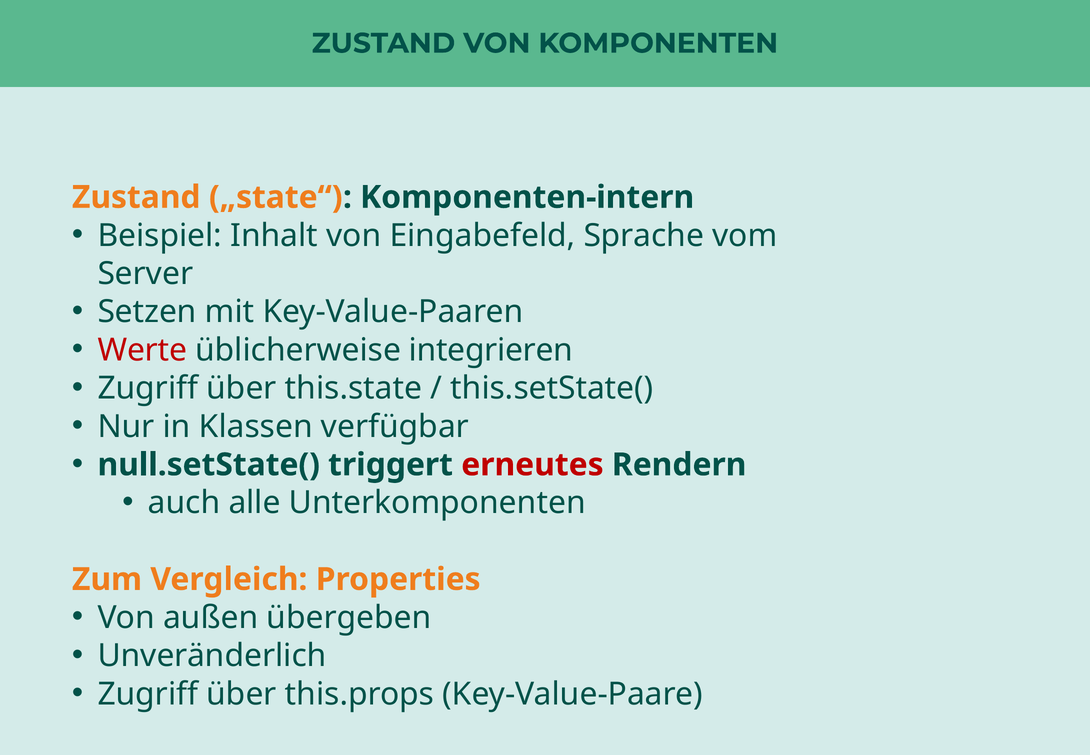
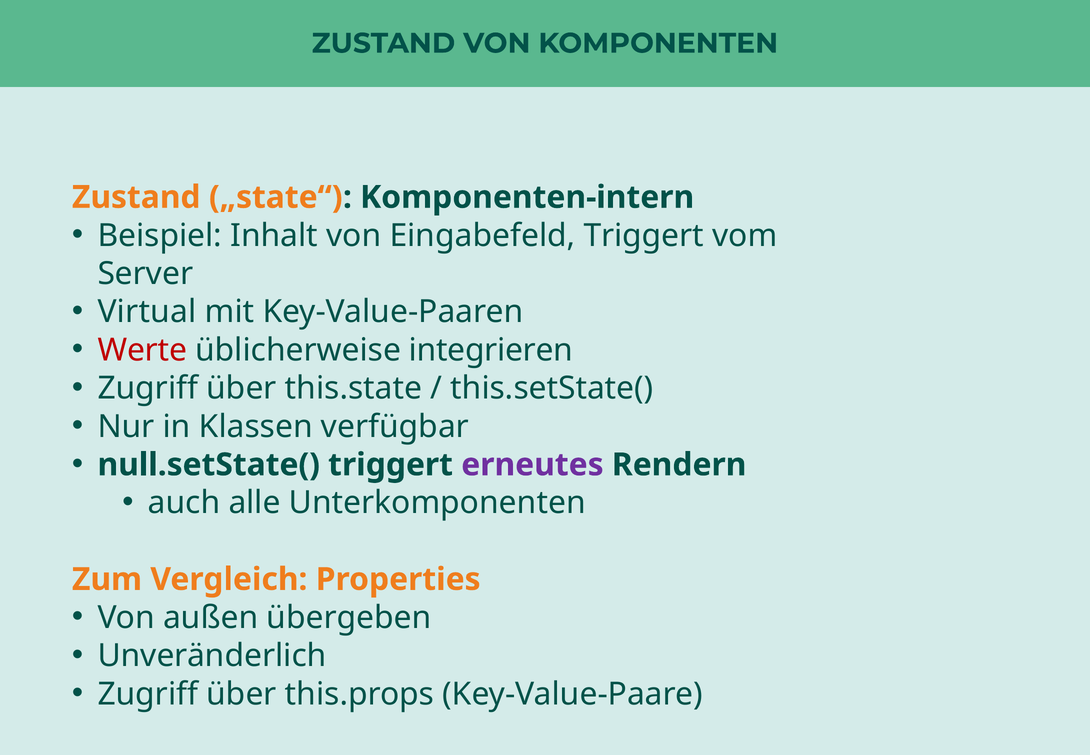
Eingabefeld Sprache: Sprache -> Triggert
Setzen: Setzen -> Virtual
erneutes colour: red -> purple
